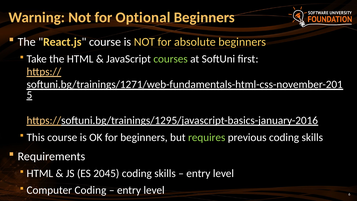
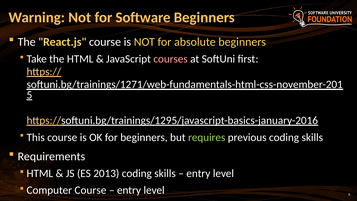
Optional: Optional -> Software
courses colour: light green -> pink
2045: 2045 -> 2013
Computer Coding: Coding -> Course
